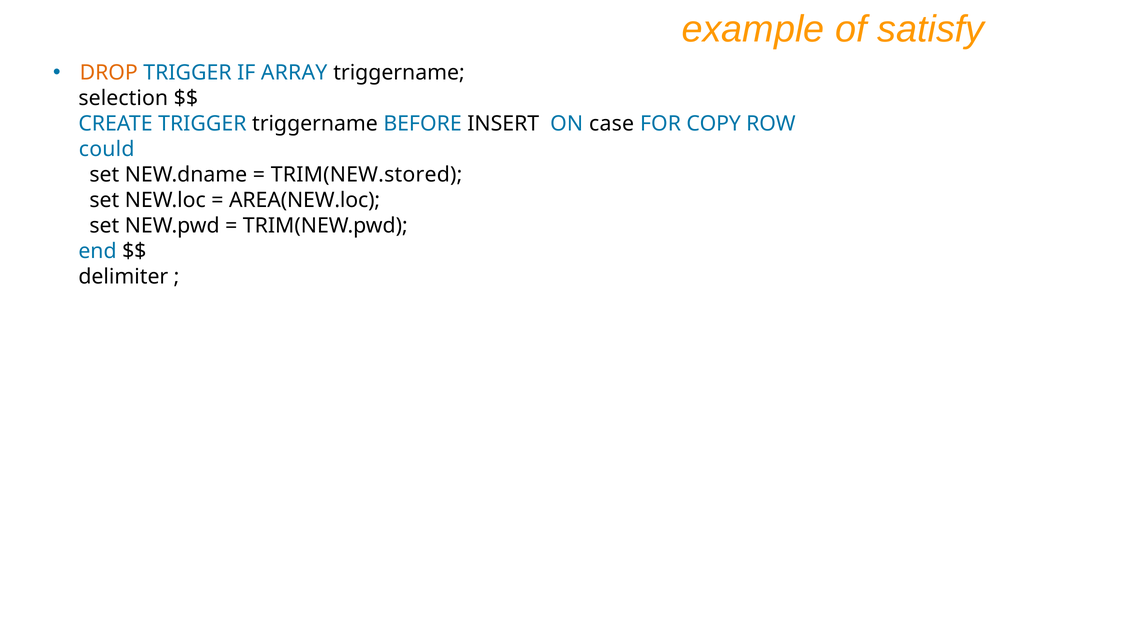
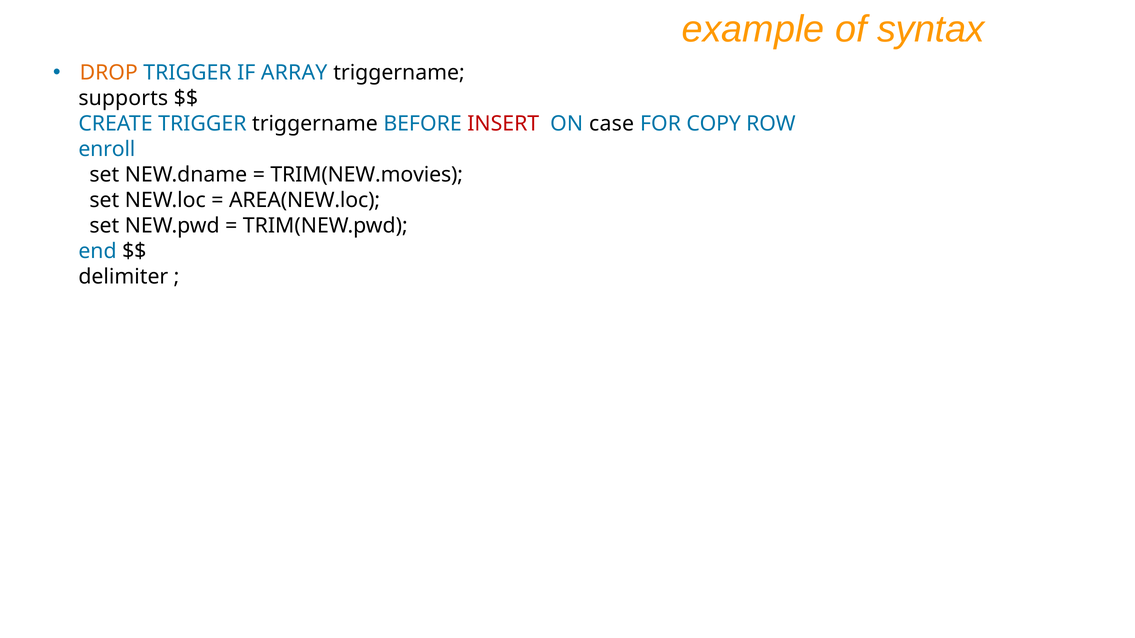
satisfy: satisfy -> syntax
selection: selection -> supports
INSERT colour: black -> red
could: could -> enroll
TRIM(NEW.stored: TRIM(NEW.stored -> TRIM(NEW.movies
